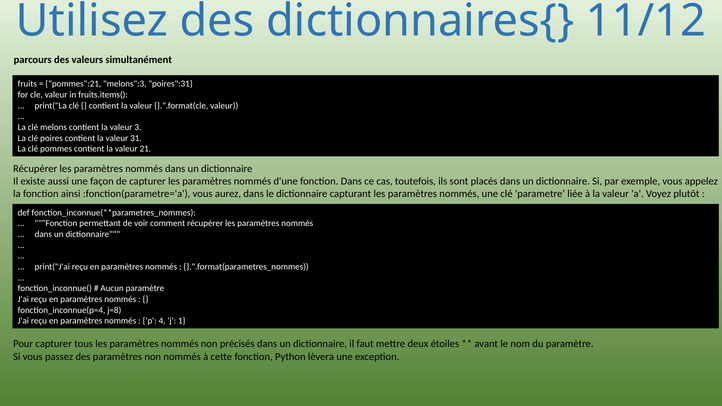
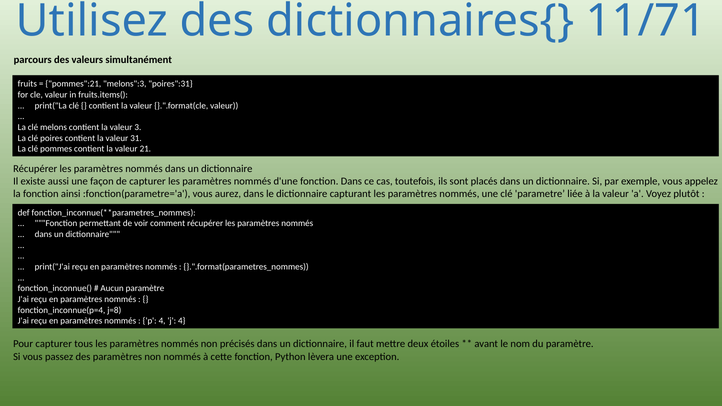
11/12: 11/12 -> 11/71
j 1: 1 -> 4
